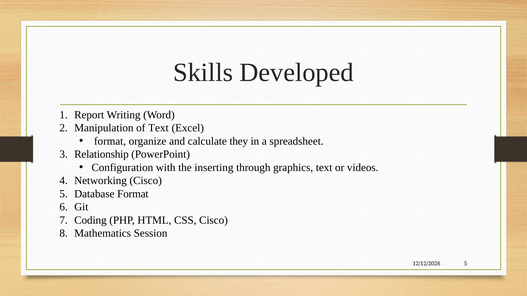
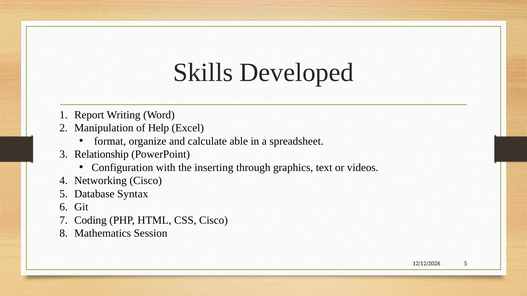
of Text: Text -> Help
they: they -> able
Database Format: Format -> Syntax
